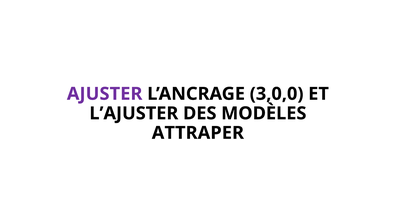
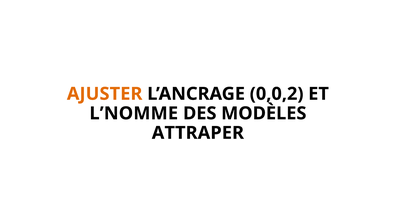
AJUSTER colour: purple -> orange
3,0,0: 3,0,0 -> 0,0,2
L’AJUSTER: L’AJUSTER -> L’NOMME
